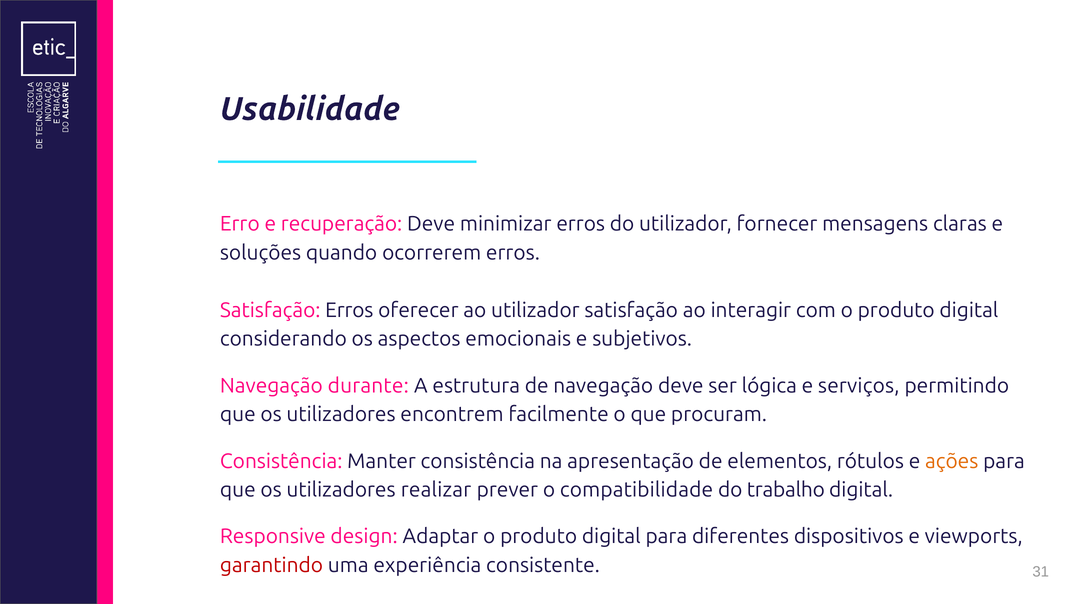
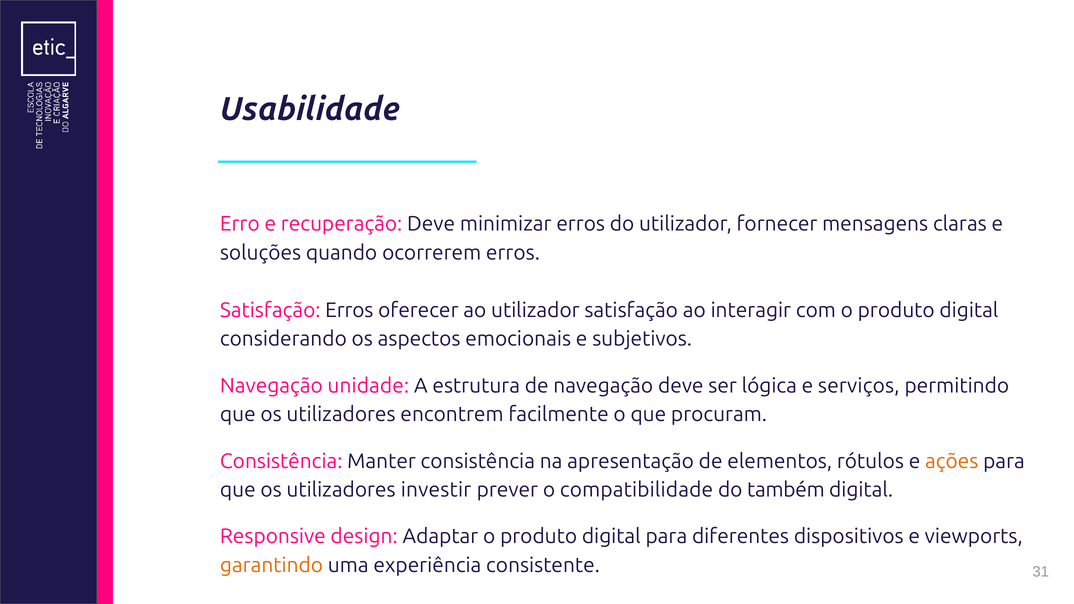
durante: durante -> unidade
realizar: realizar -> investir
trabalho: trabalho -> também
garantindo colour: red -> orange
